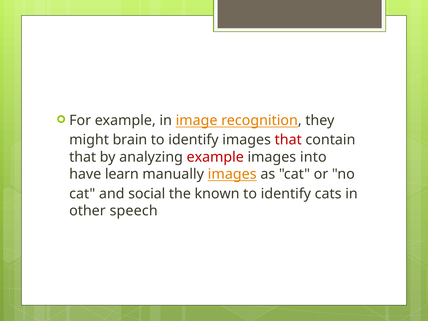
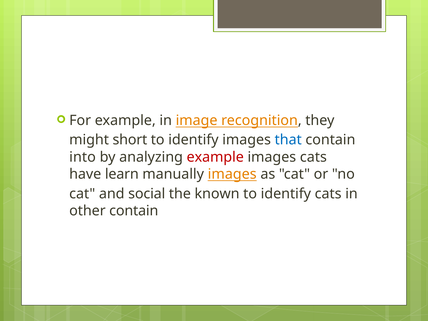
brain: brain -> short
that at (288, 140) colour: red -> blue
that at (83, 157): that -> into
images into: into -> cats
other speech: speech -> contain
